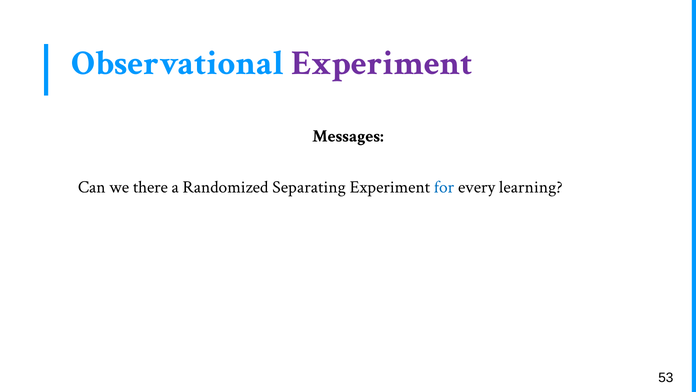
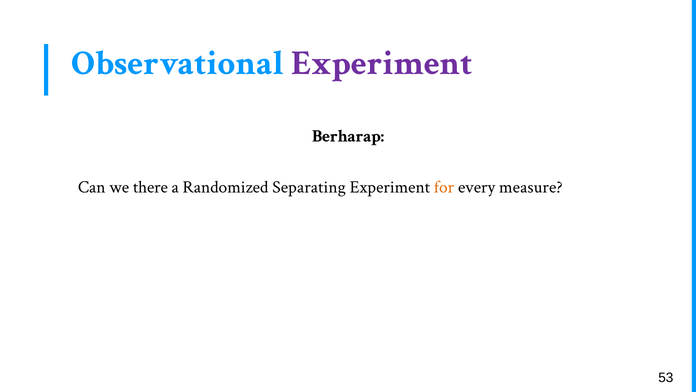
Messages: Messages -> Berharap
for colour: blue -> orange
learning: learning -> measure
